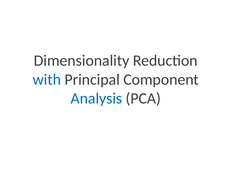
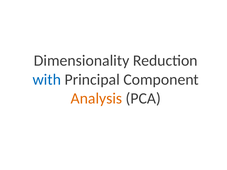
Analysis colour: blue -> orange
